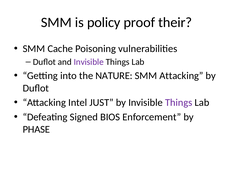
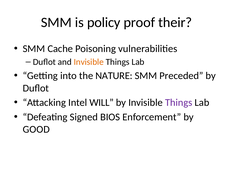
Invisible at (89, 62) colour: purple -> orange
SMM Attacking: Attacking -> Preceded
JUST: JUST -> WILL
PHASE: PHASE -> GOOD
